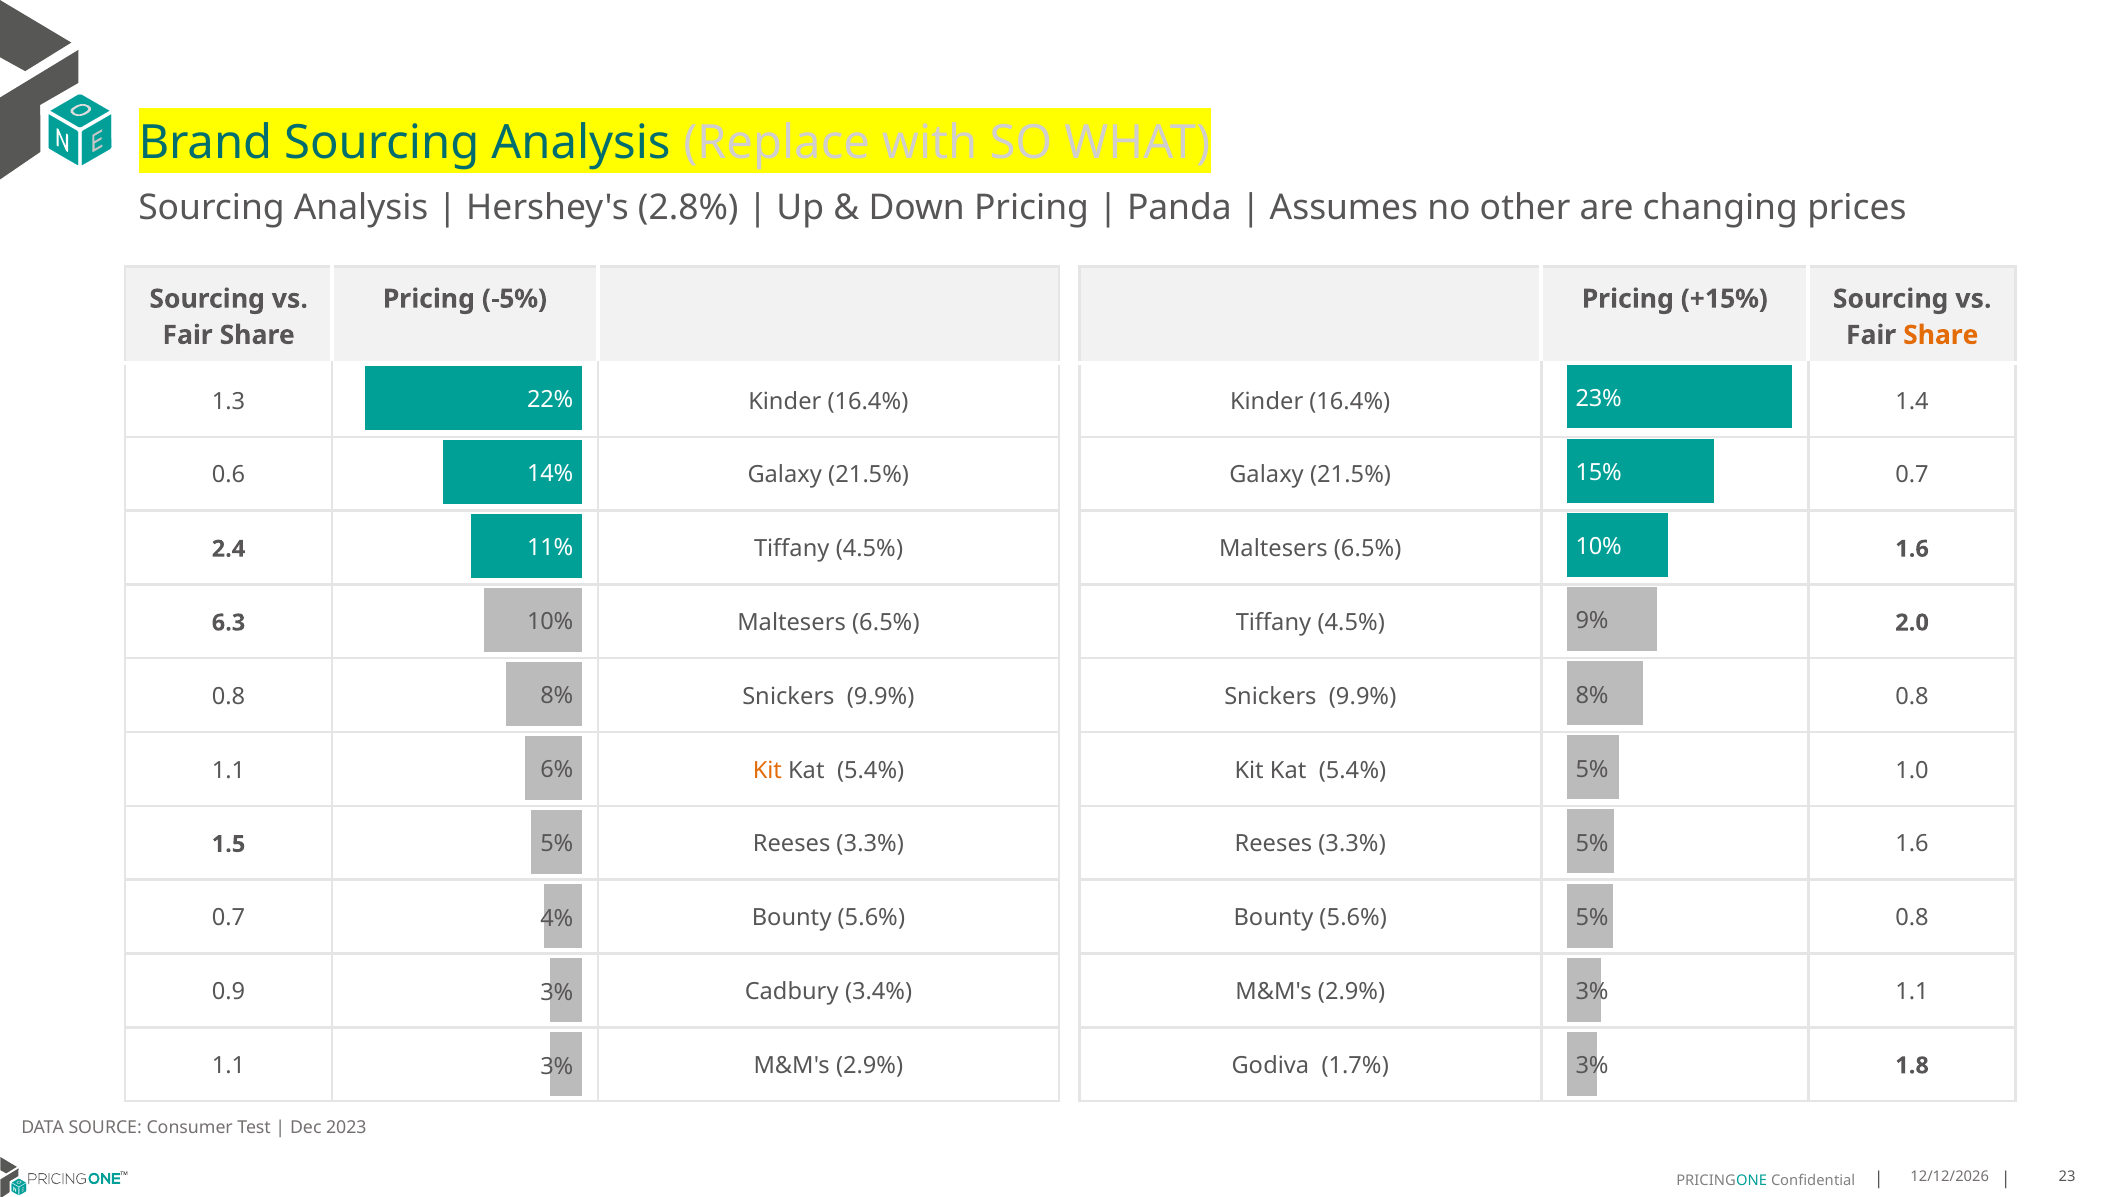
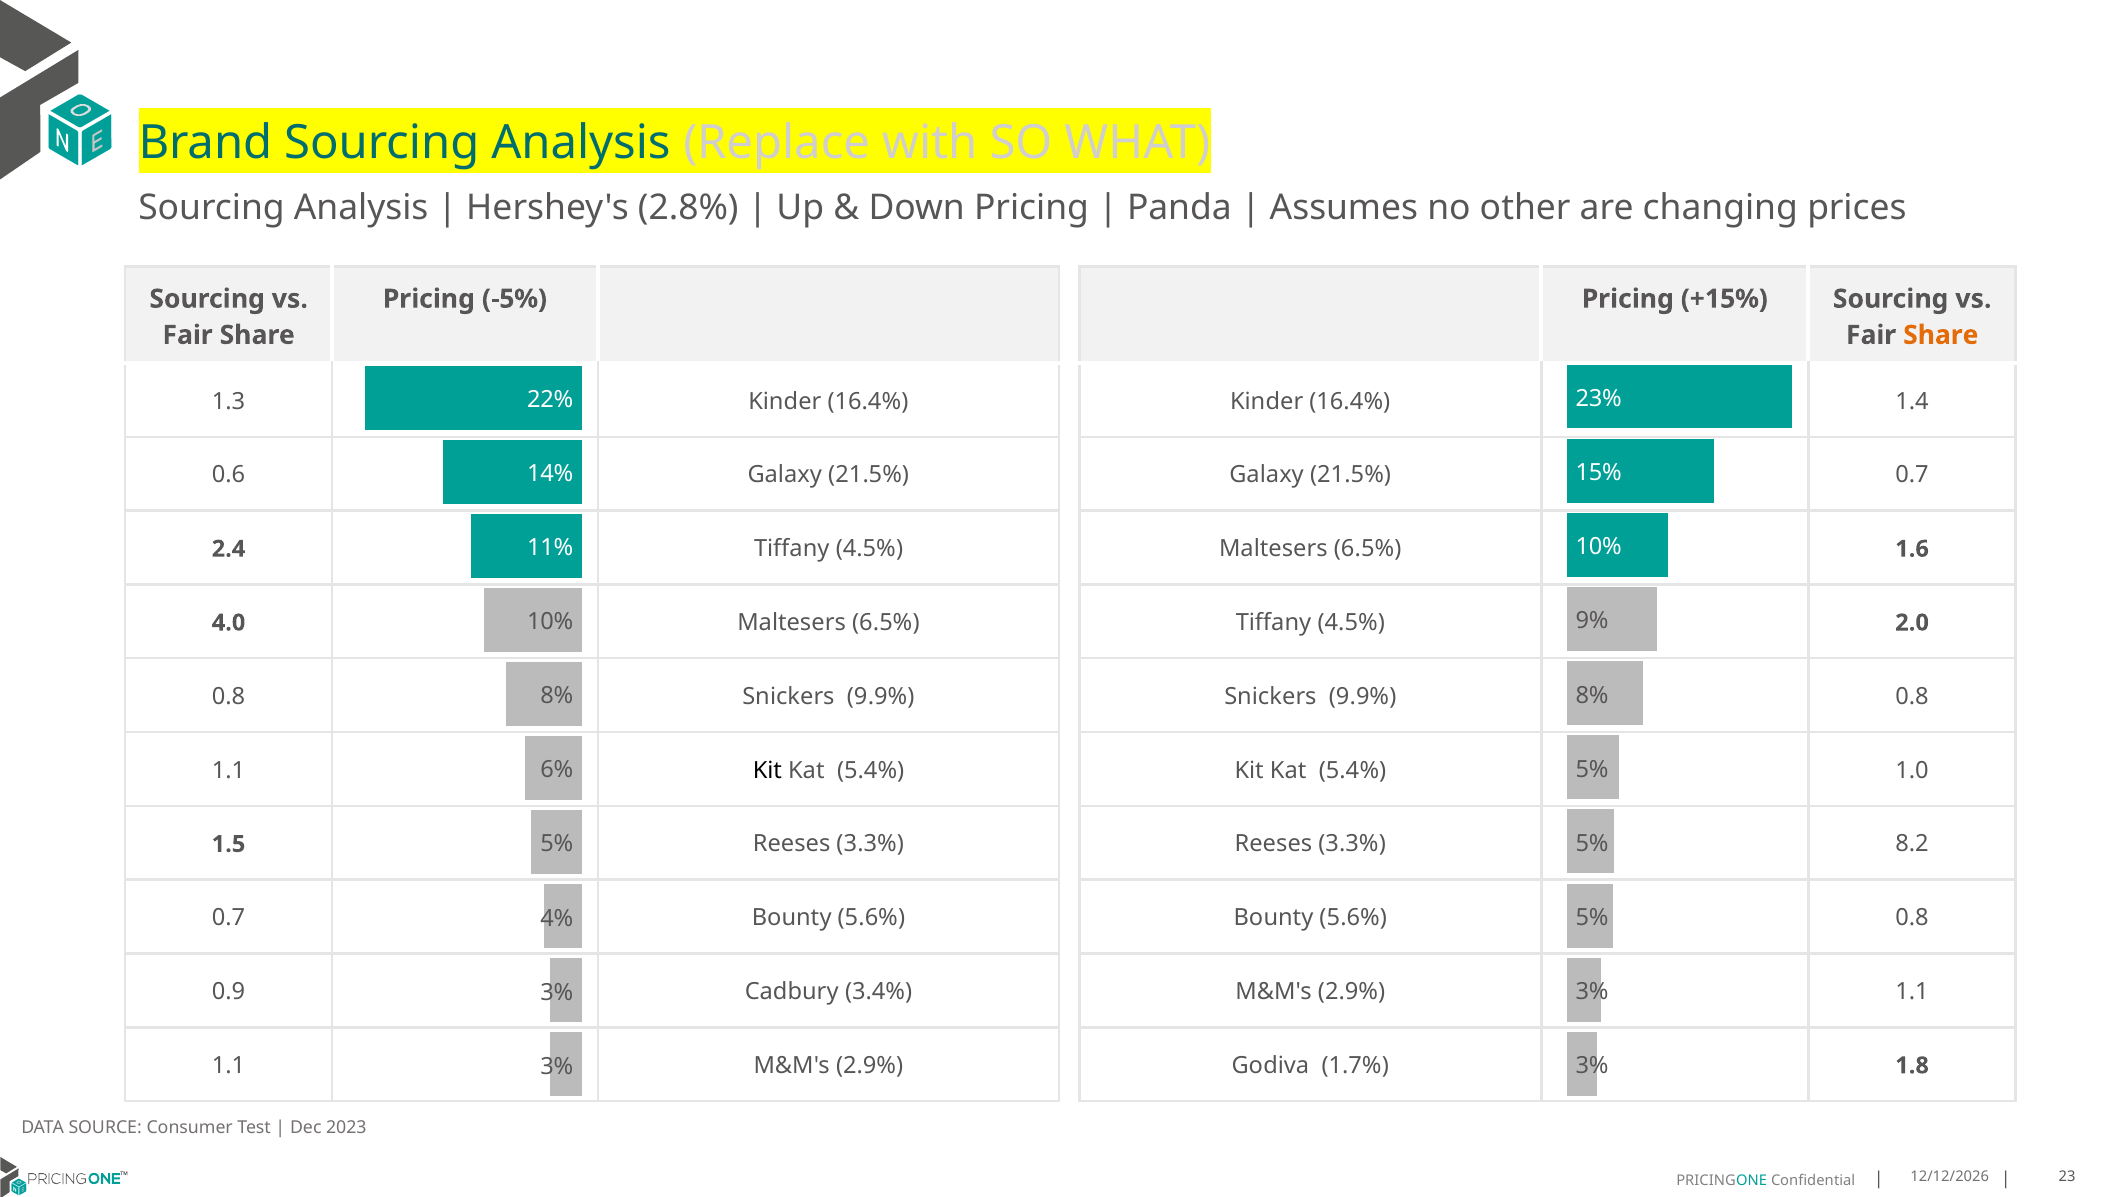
6.3: 6.3 -> 4.0
Kit at (767, 770) colour: orange -> black
3.3% 1.6: 1.6 -> 8.2
